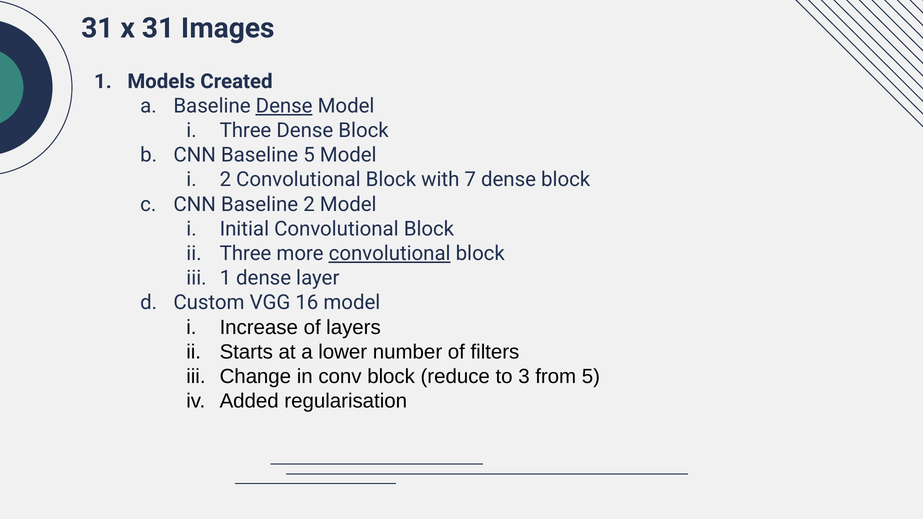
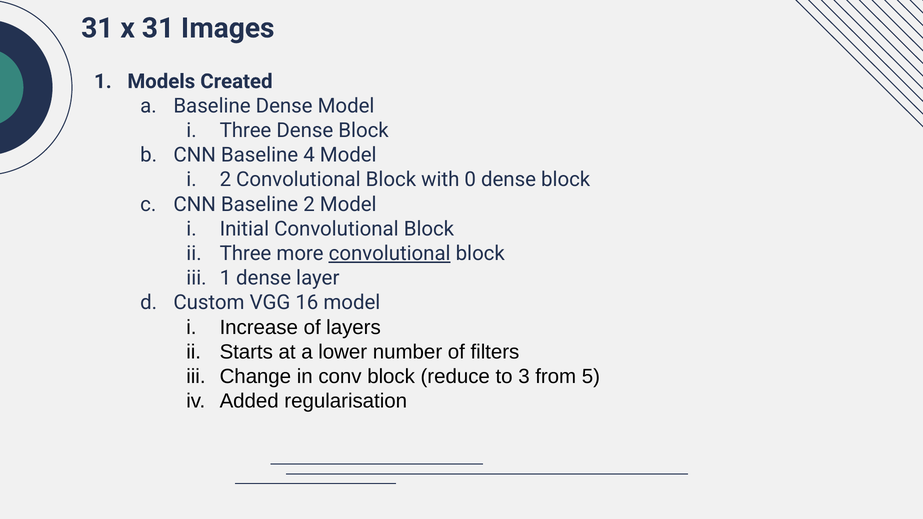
Dense at (284, 106) underline: present -> none
Baseline 5: 5 -> 4
7: 7 -> 0
